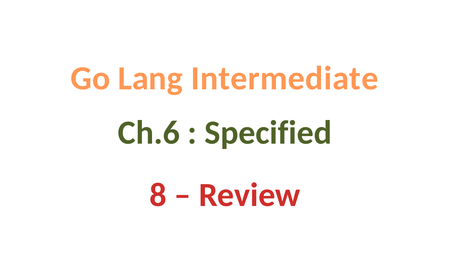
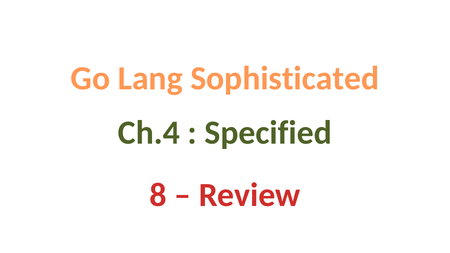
Intermediate: Intermediate -> Sophisticated
Ch.6: Ch.6 -> Ch.4
